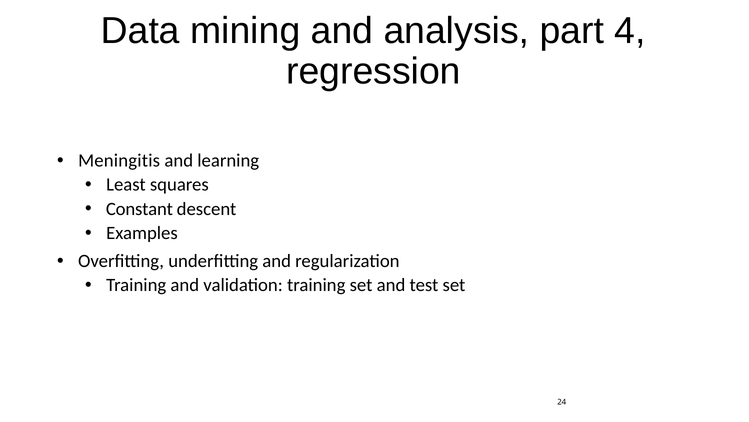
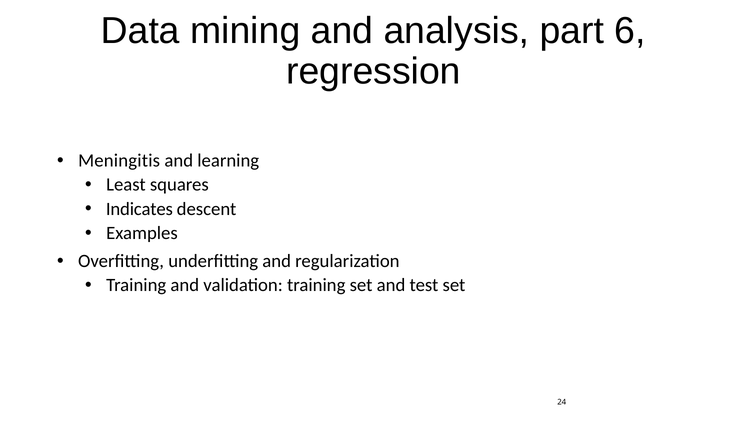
4: 4 -> 6
Constant: Constant -> Indicates
